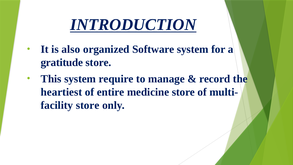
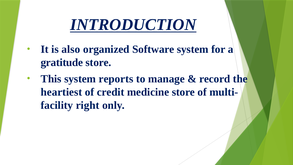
require: require -> reports
entire: entire -> credit
store at (88, 105): store -> right
